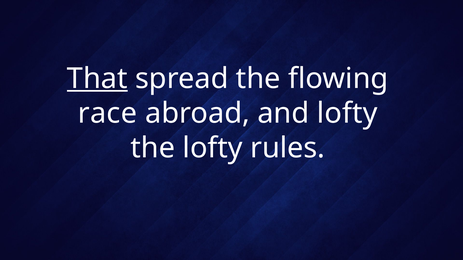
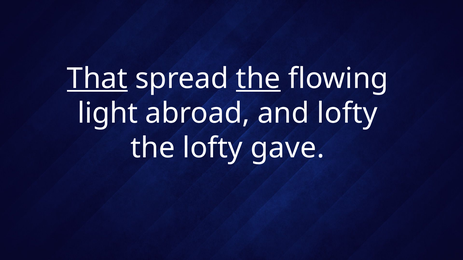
the at (258, 79) underline: none -> present
race: race -> light
rules: rules -> gave
